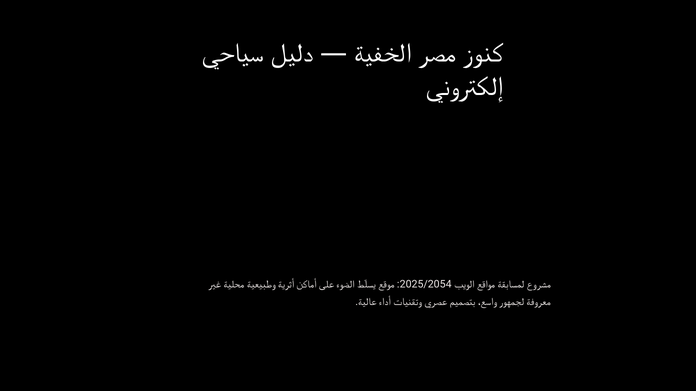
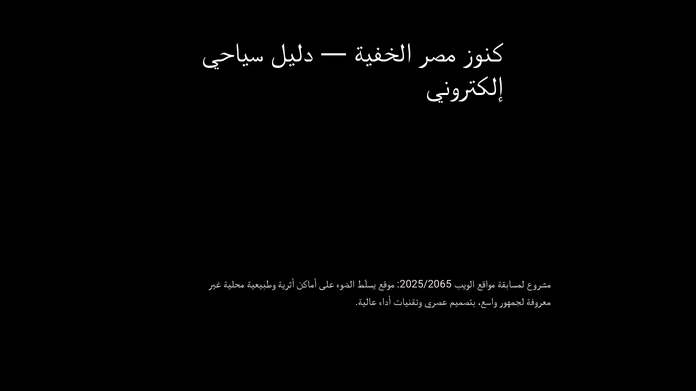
2025/2054: 2025/2054 -> 2025/2065
